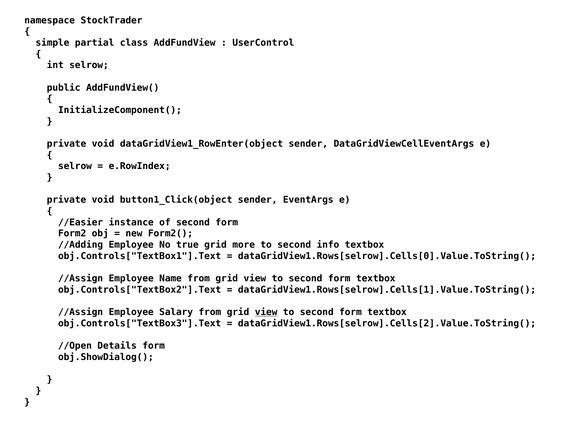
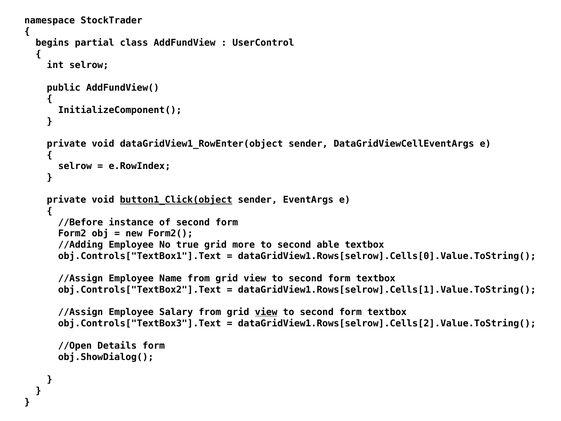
simple: simple -> begins
button1_Click(object underline: none -> present
//Easier: //Easier -> //Before
info: info -> able
